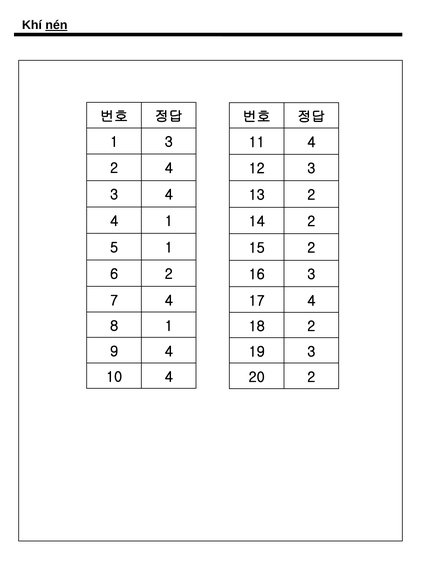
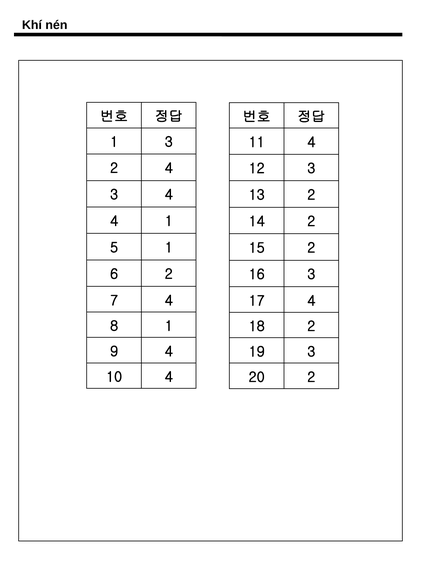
nén underline: present -> none
